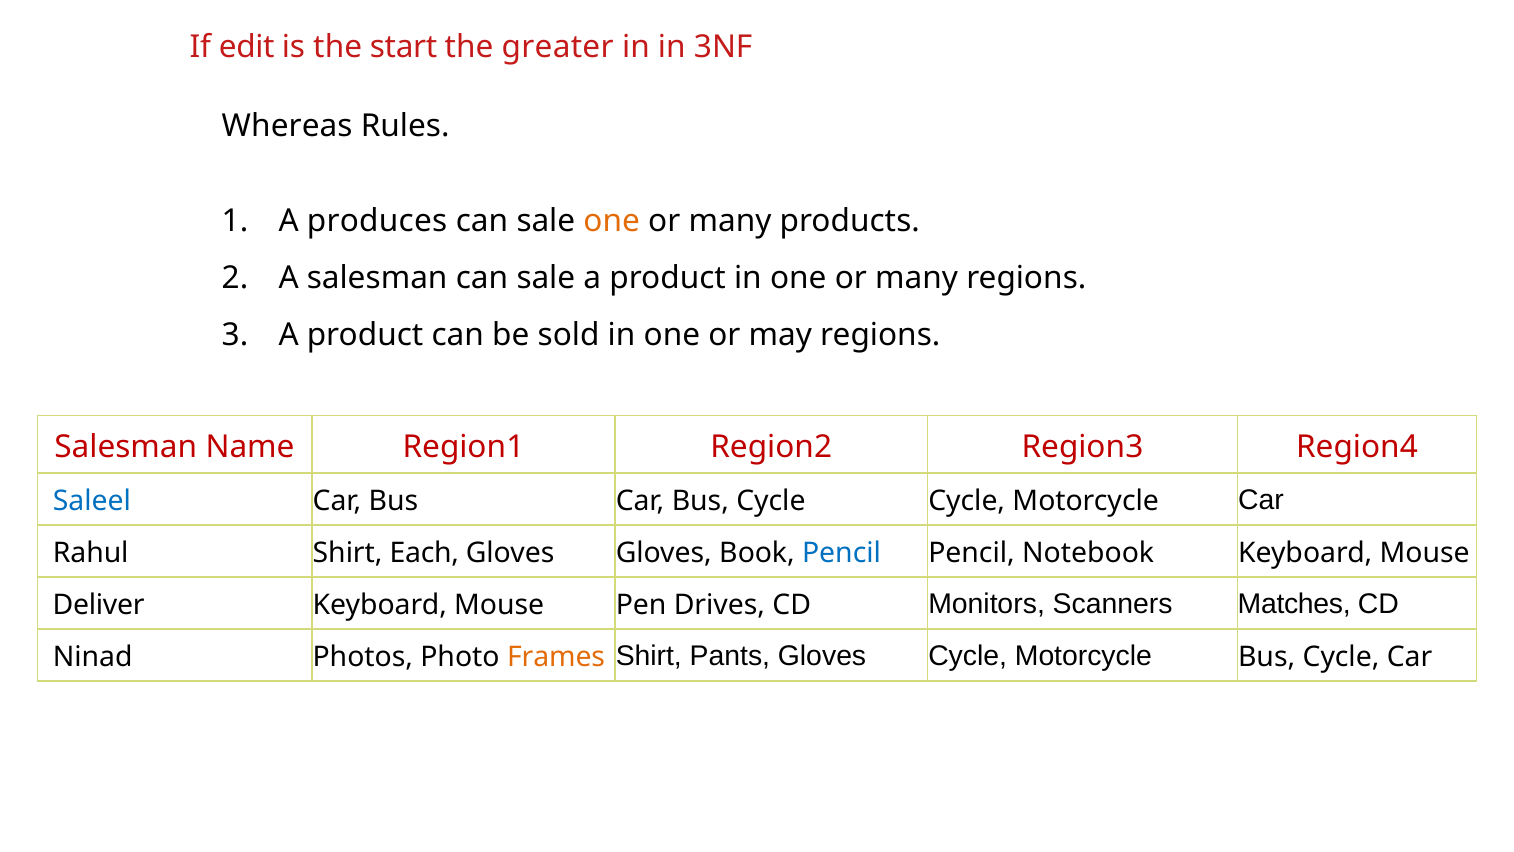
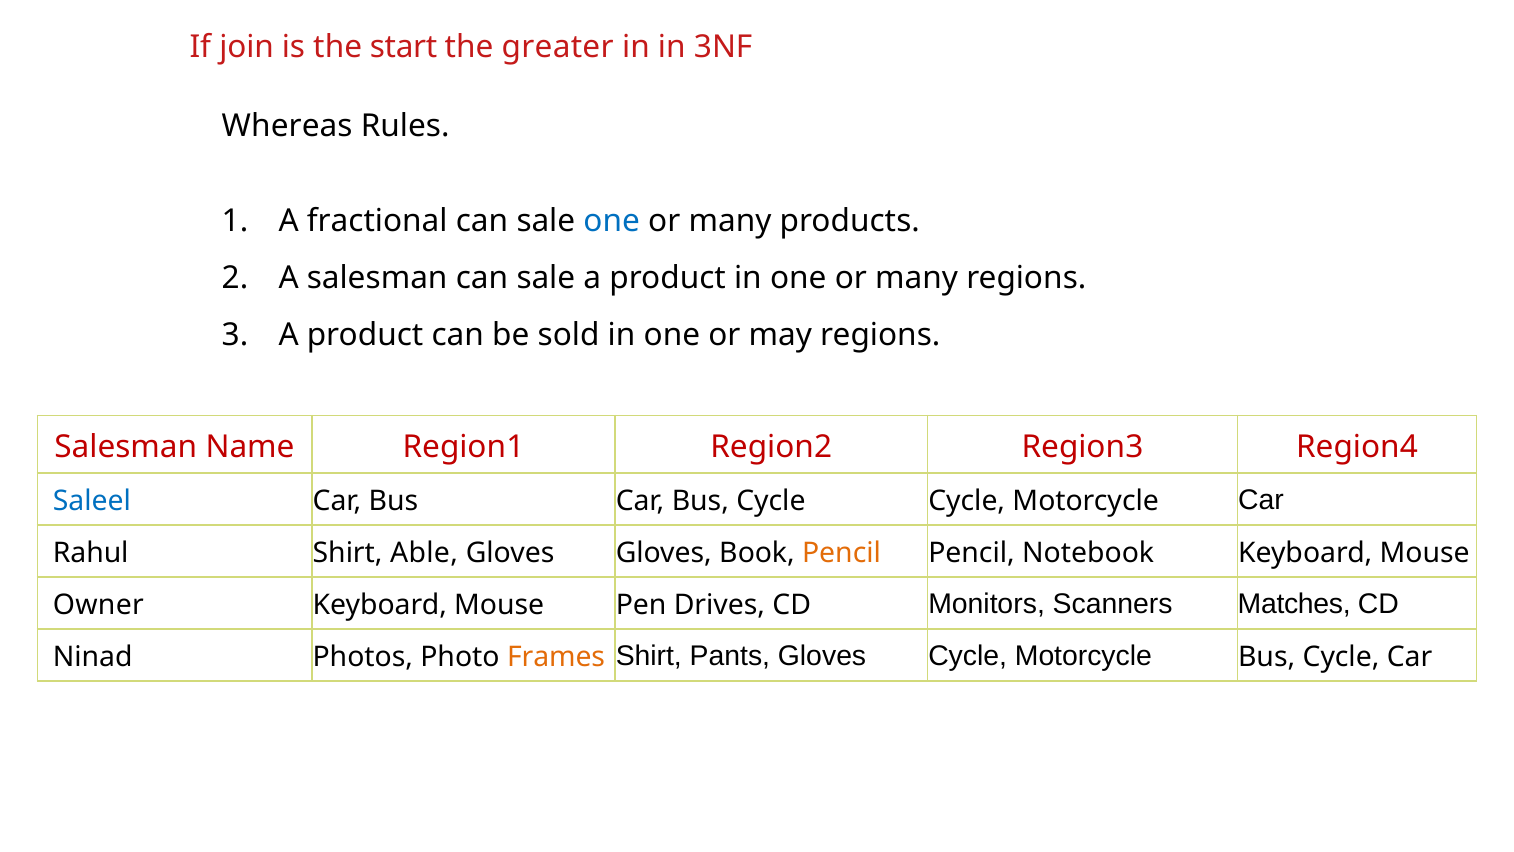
edit: edit -> join
produces: produces -> fractional
one at (612, 221) colour: orange -> blue
Each: Each -> Able
Pencil at (842, 553) colour: blue -> orange
Deliver: Deliver -> Owner
